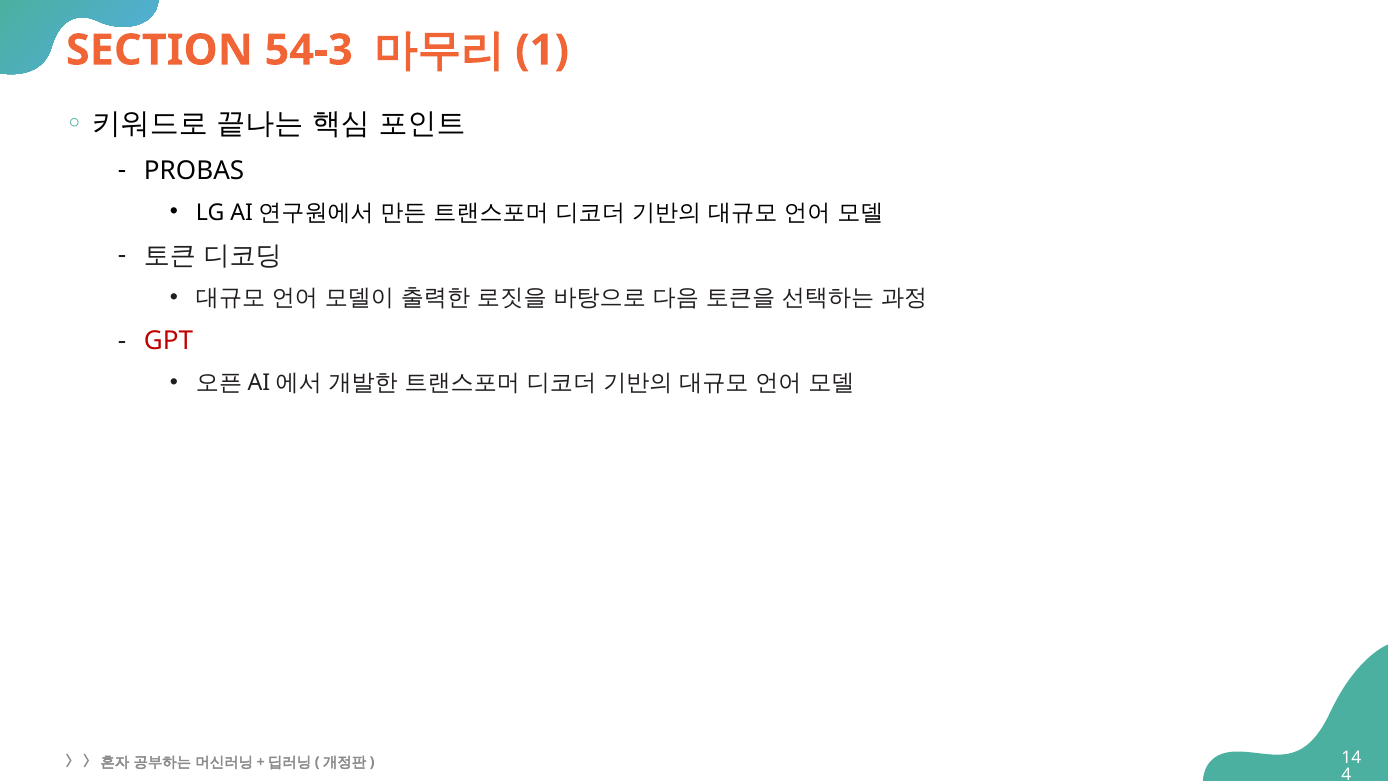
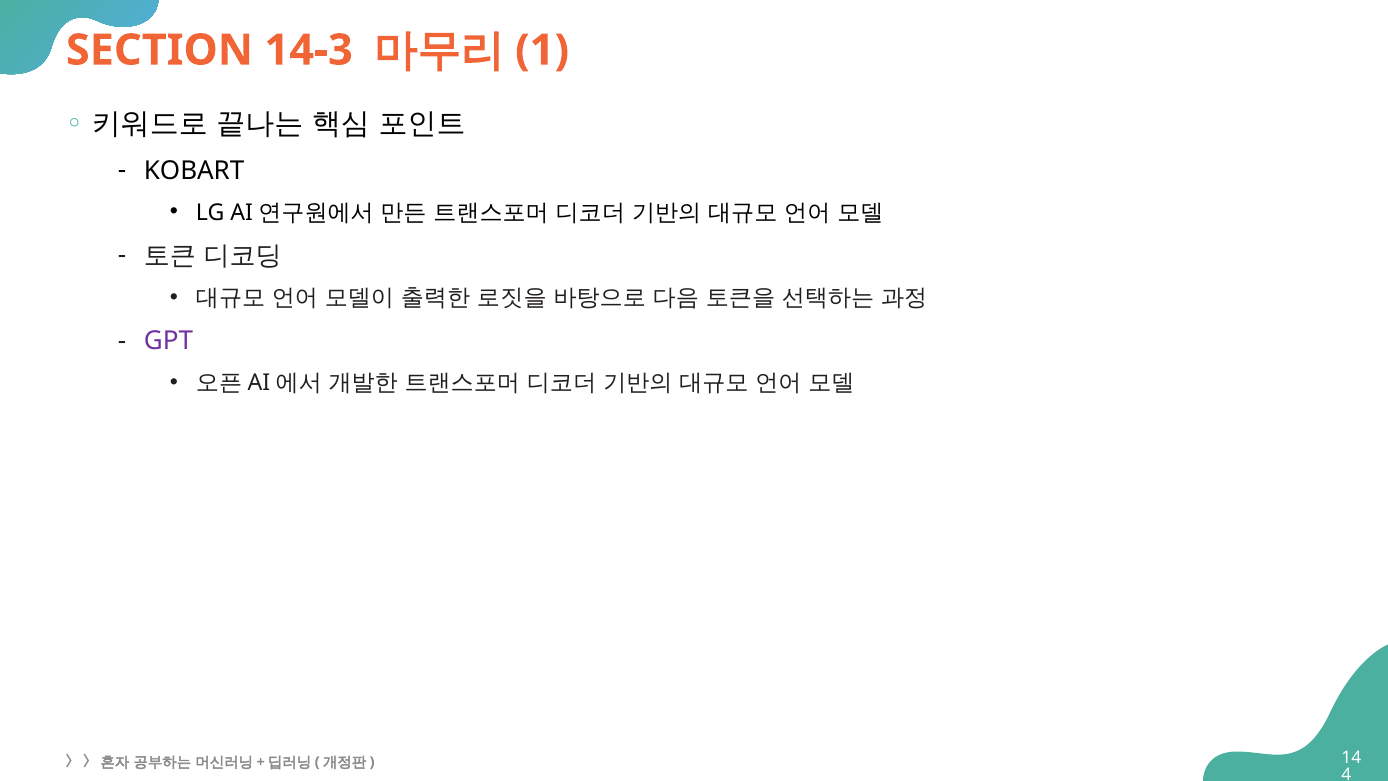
54-3: 54-3 -> 14-3
PROBAS: PROBAS -> KOBART
GPT colour: red -> purple
